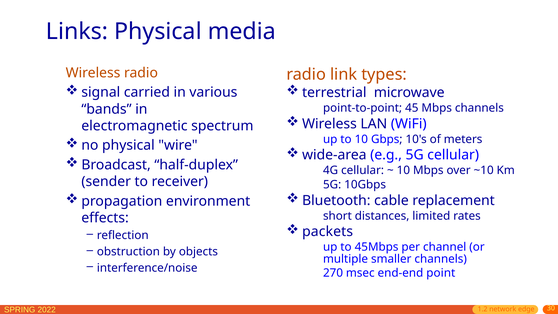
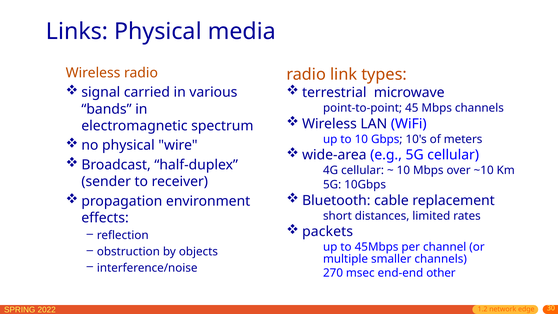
point: point -> other
